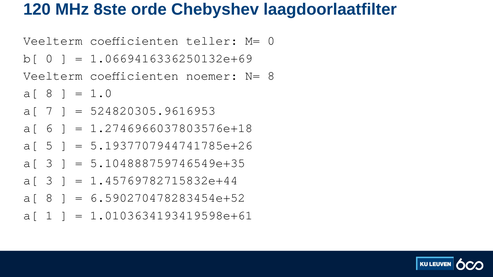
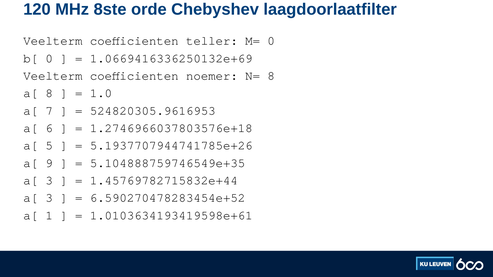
3 at (49, 163): 3 -> 9
8 at (49, 198): 8 -> 3
